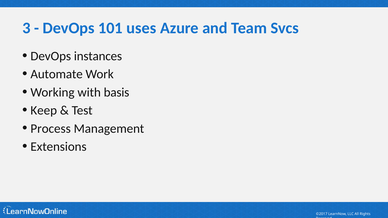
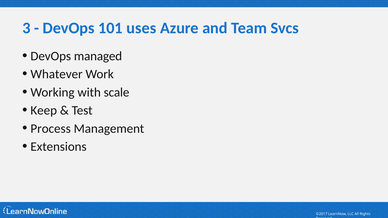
instances: instances -> managed
Automate: Automate -> Whatever
basis: basis -> scale
